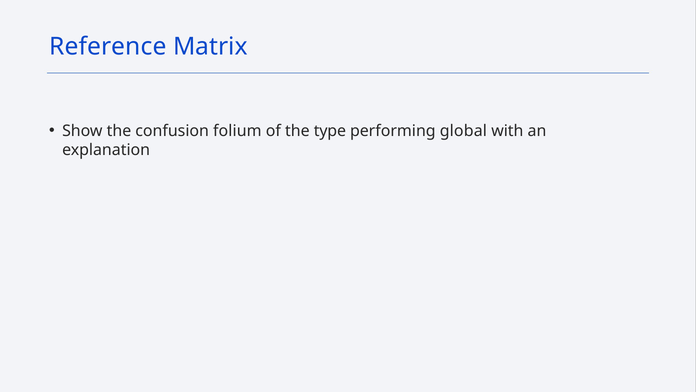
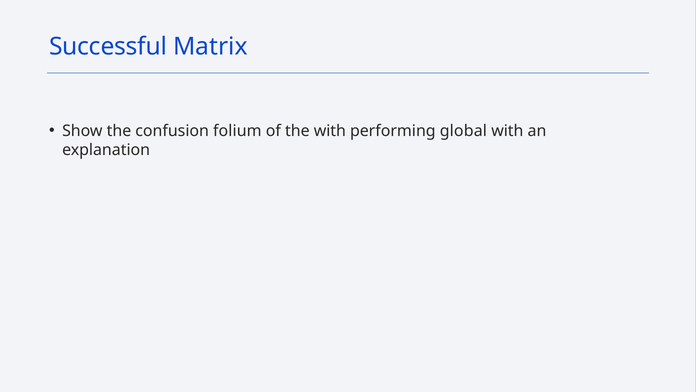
Reference: Reference -> Successful
the type: type -> with
